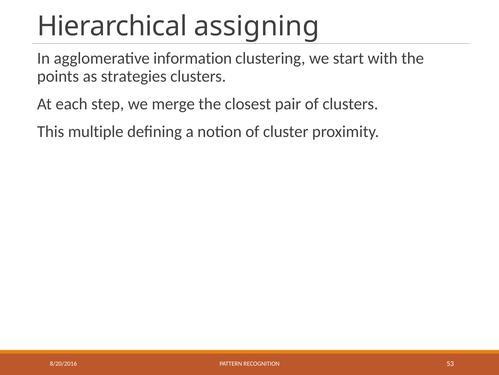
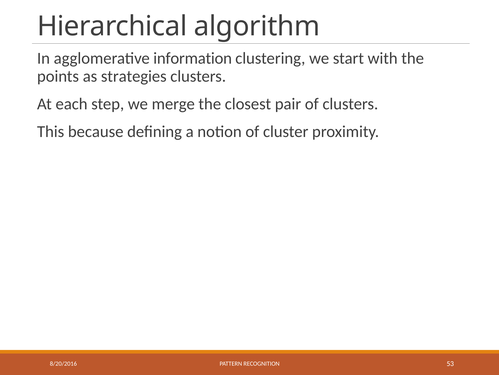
assigning: assigning -> algorithm
multiple: multiple -> because
